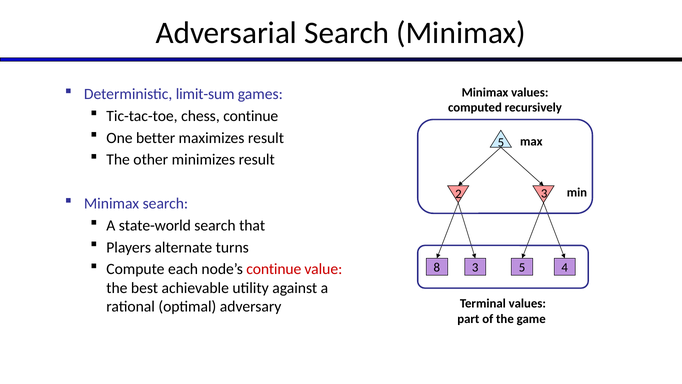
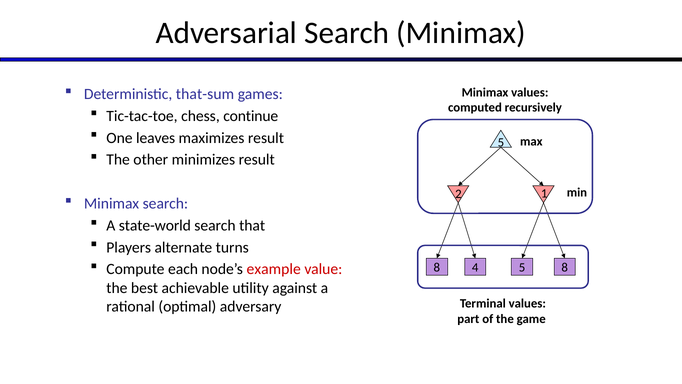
limit-sum: limit-sum -> that-sum
better: better -> leaves
2 3: 3 -> 1
node’s continue: continue -> example
8 3: 3 -> 4
5 4: 4 -> 8
